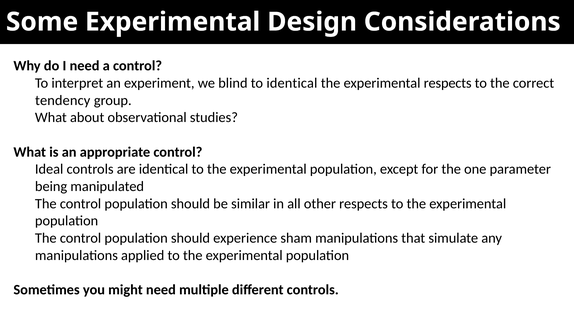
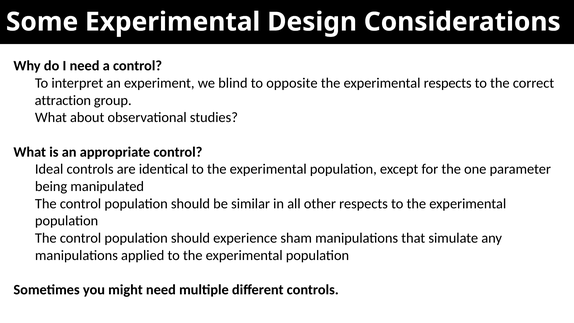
to identical: identical -> opposite
tendency: tendency -> attraction
